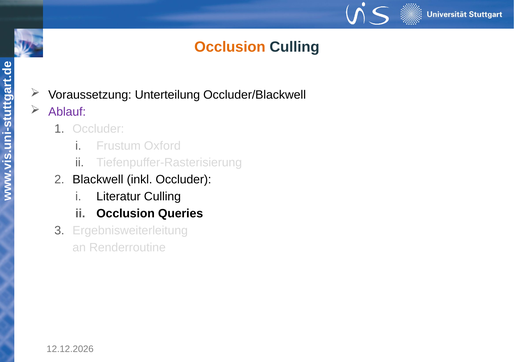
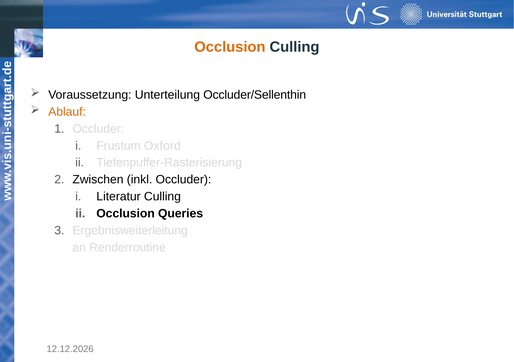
Occluder/Blackwell: Occluder/Blackwell -> Occluder/Sellenthin
Ablauf colour: purple -> orange
Blackwell: Blackwell -> Zwischen
